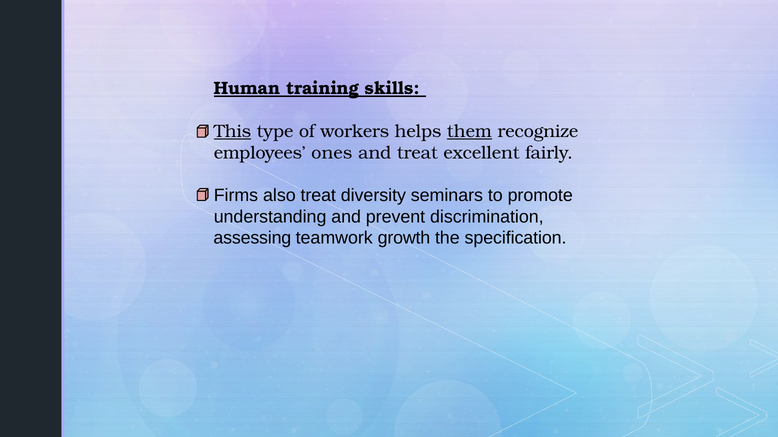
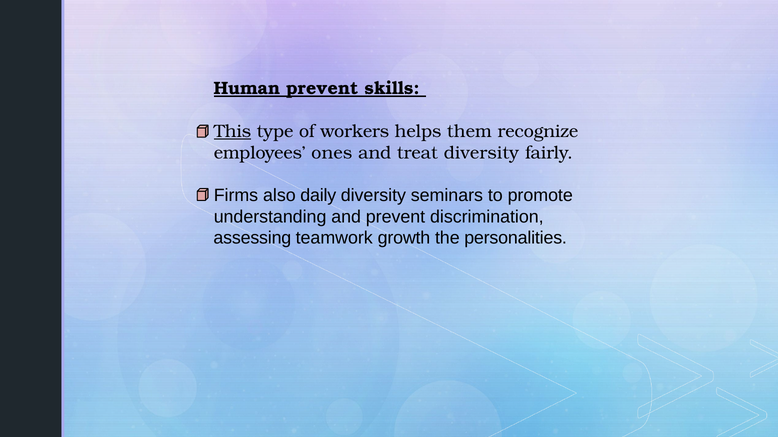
Human training: training -> prevent
them underline: present -> none
treat excellent: excellent -> diversity
also treat: treat -> daily
specification: specification -> personalities
